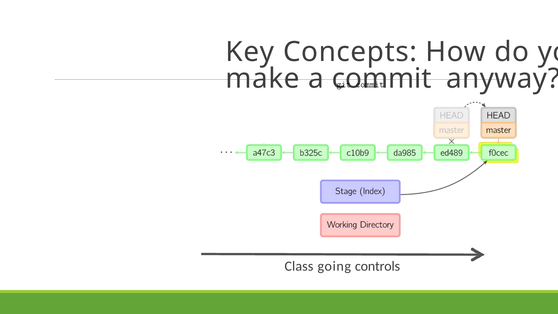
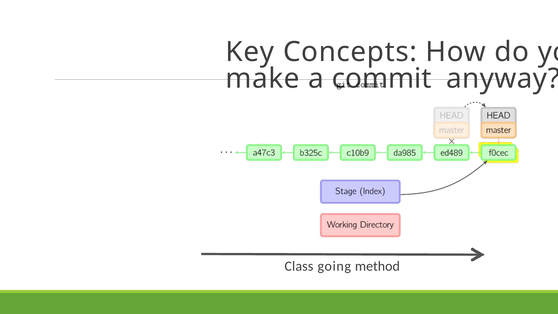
controls: controls -> method
